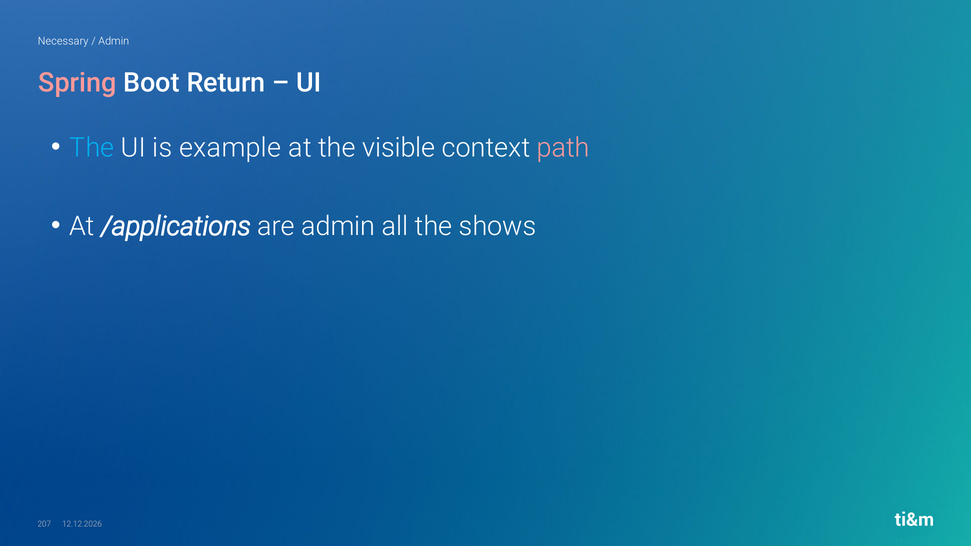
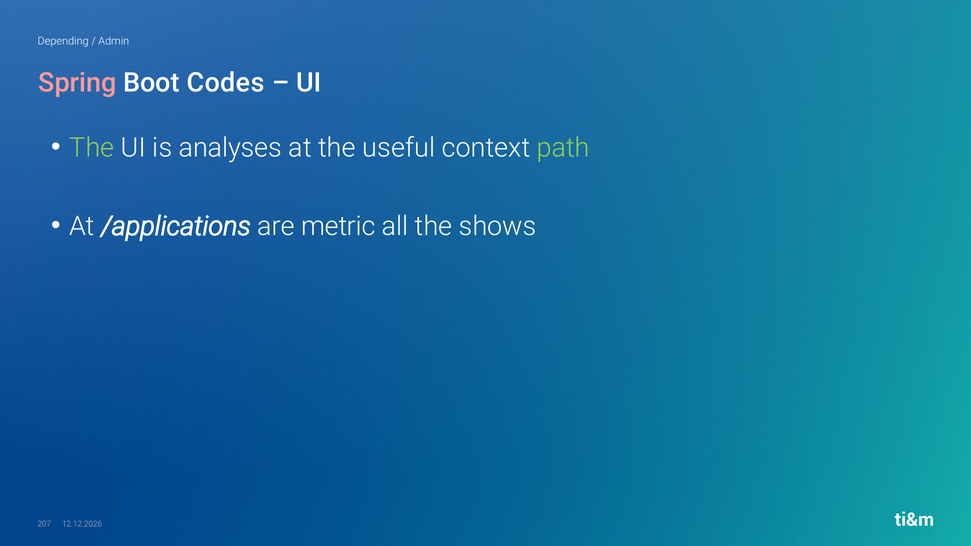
Necessary: Necessary -> Depending
Return: Return -> Codes
The at (92, 148) colour: light blue -> light green
example: example -> analyses
visible: visible -> useful
path colour: pink -> light green
are admin: admin -> metric
